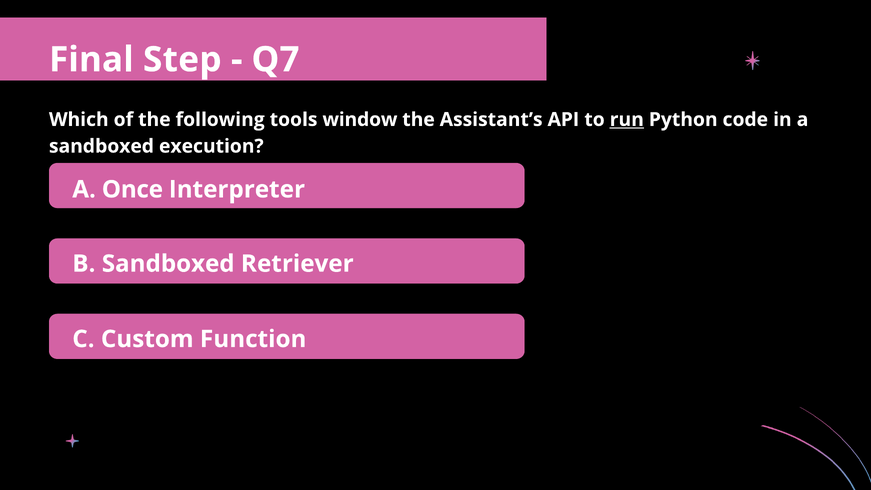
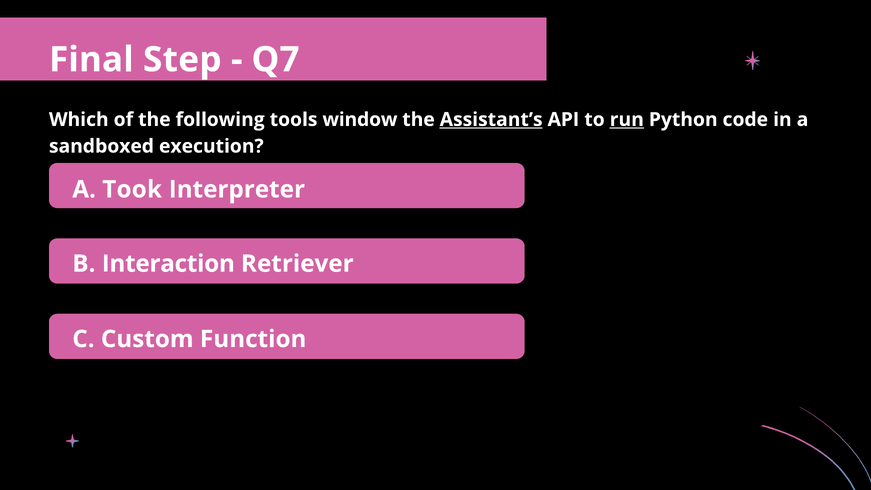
Assistant’s underline: none -> present
Once: Once -> Took
B Sandboxed: Sandboxed -> Interaction
